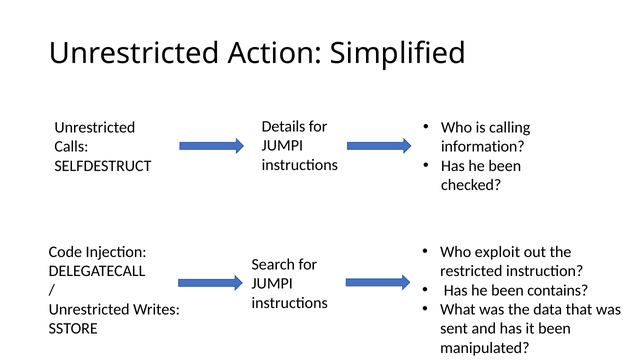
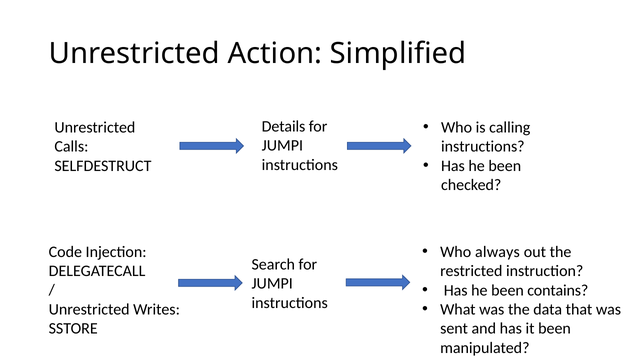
information at (483, 147): information -> instructions
exploit: exploit -> always
